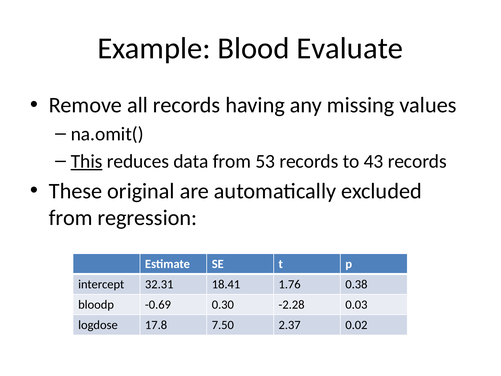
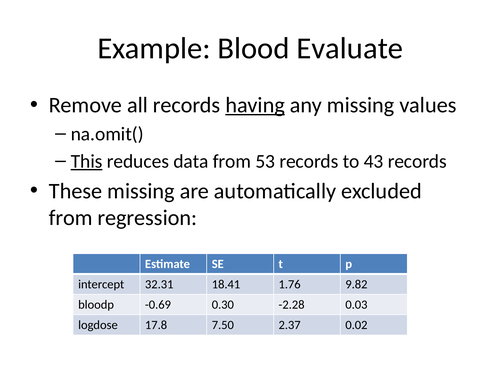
having underline: none -> present
These original: original -> missing
0.38: 0.38 -> 9.82
